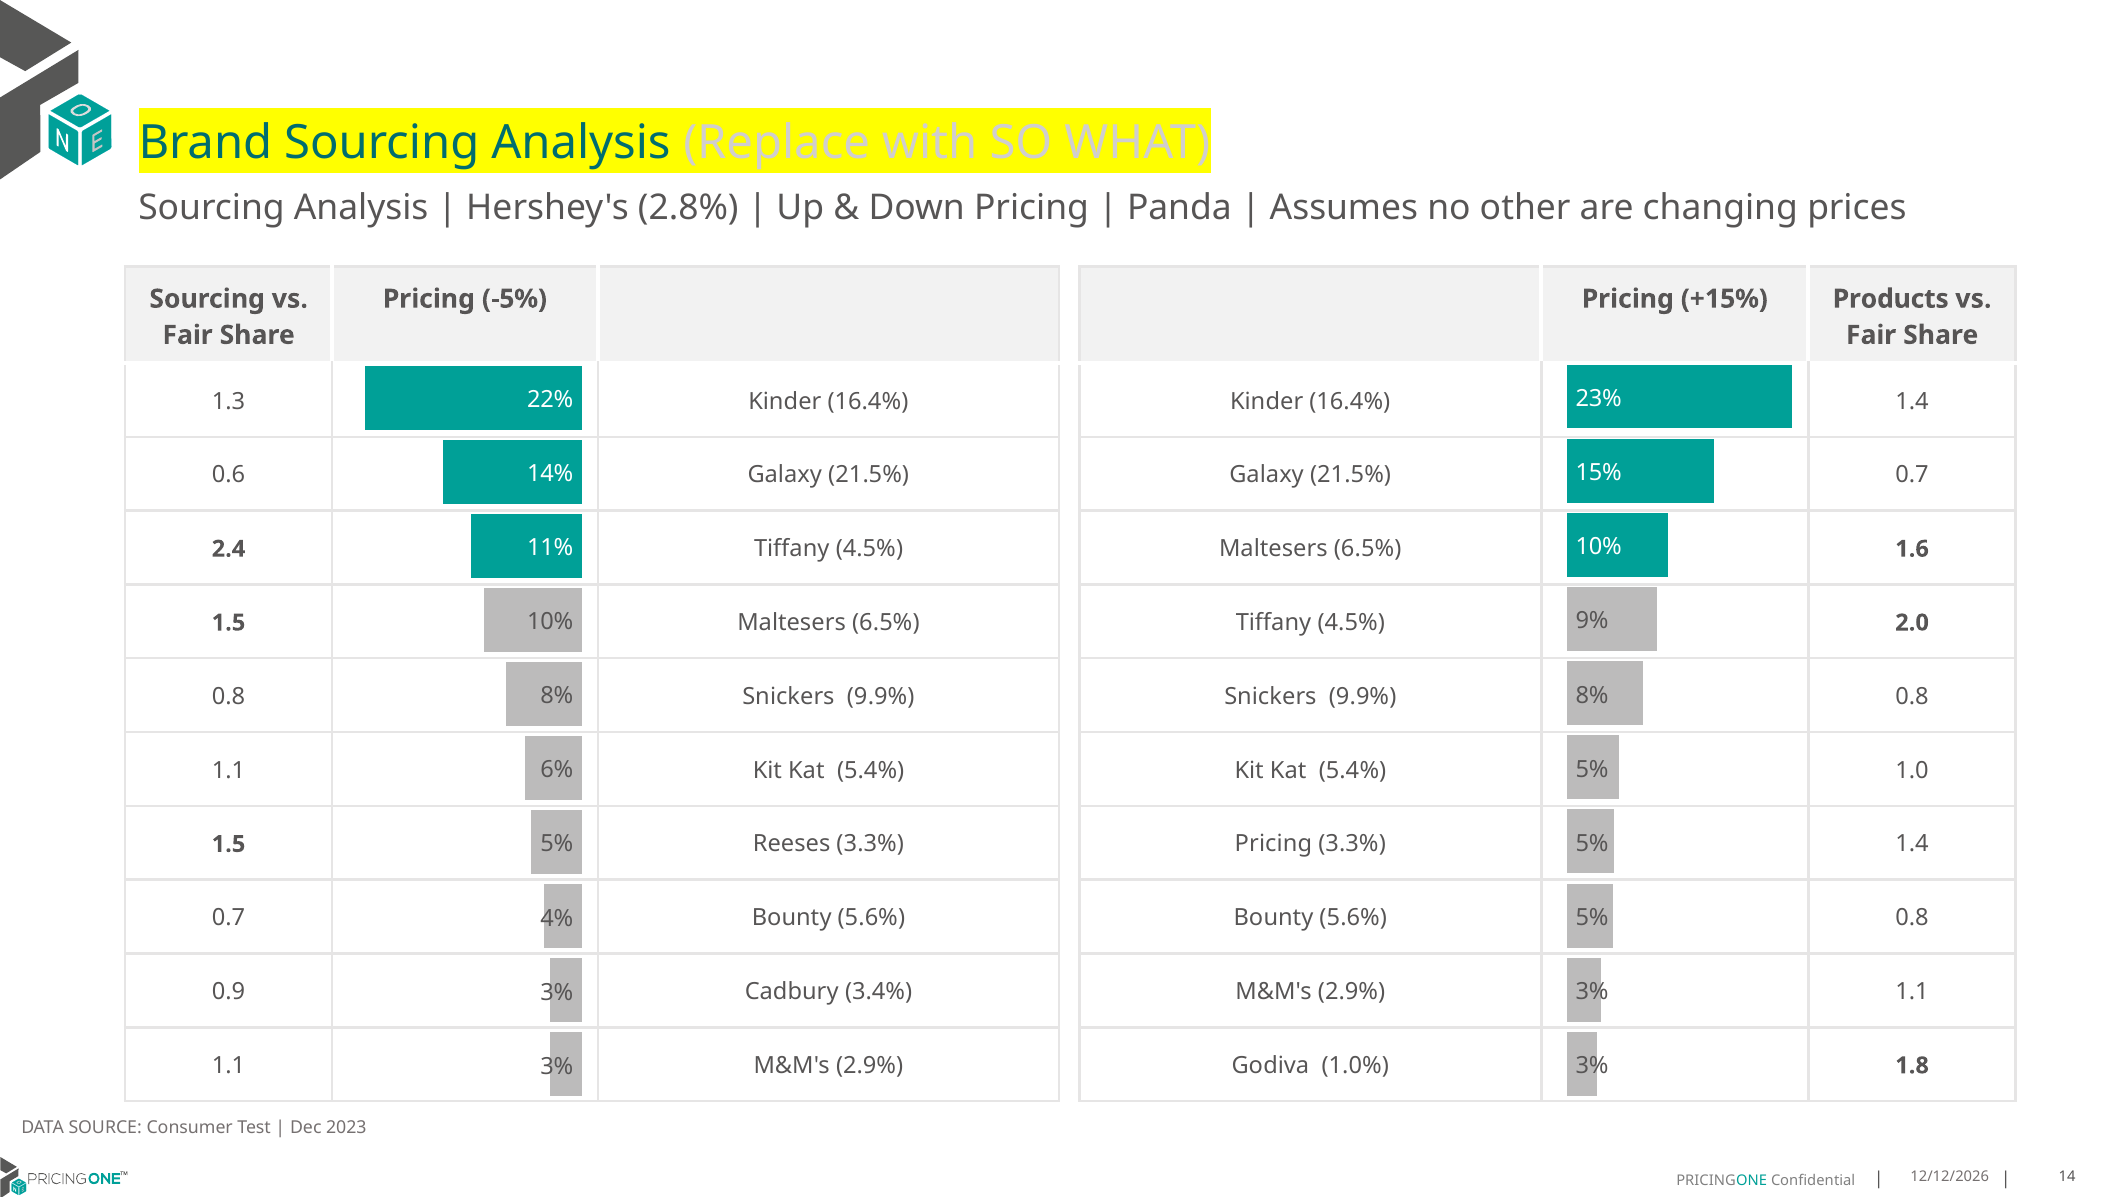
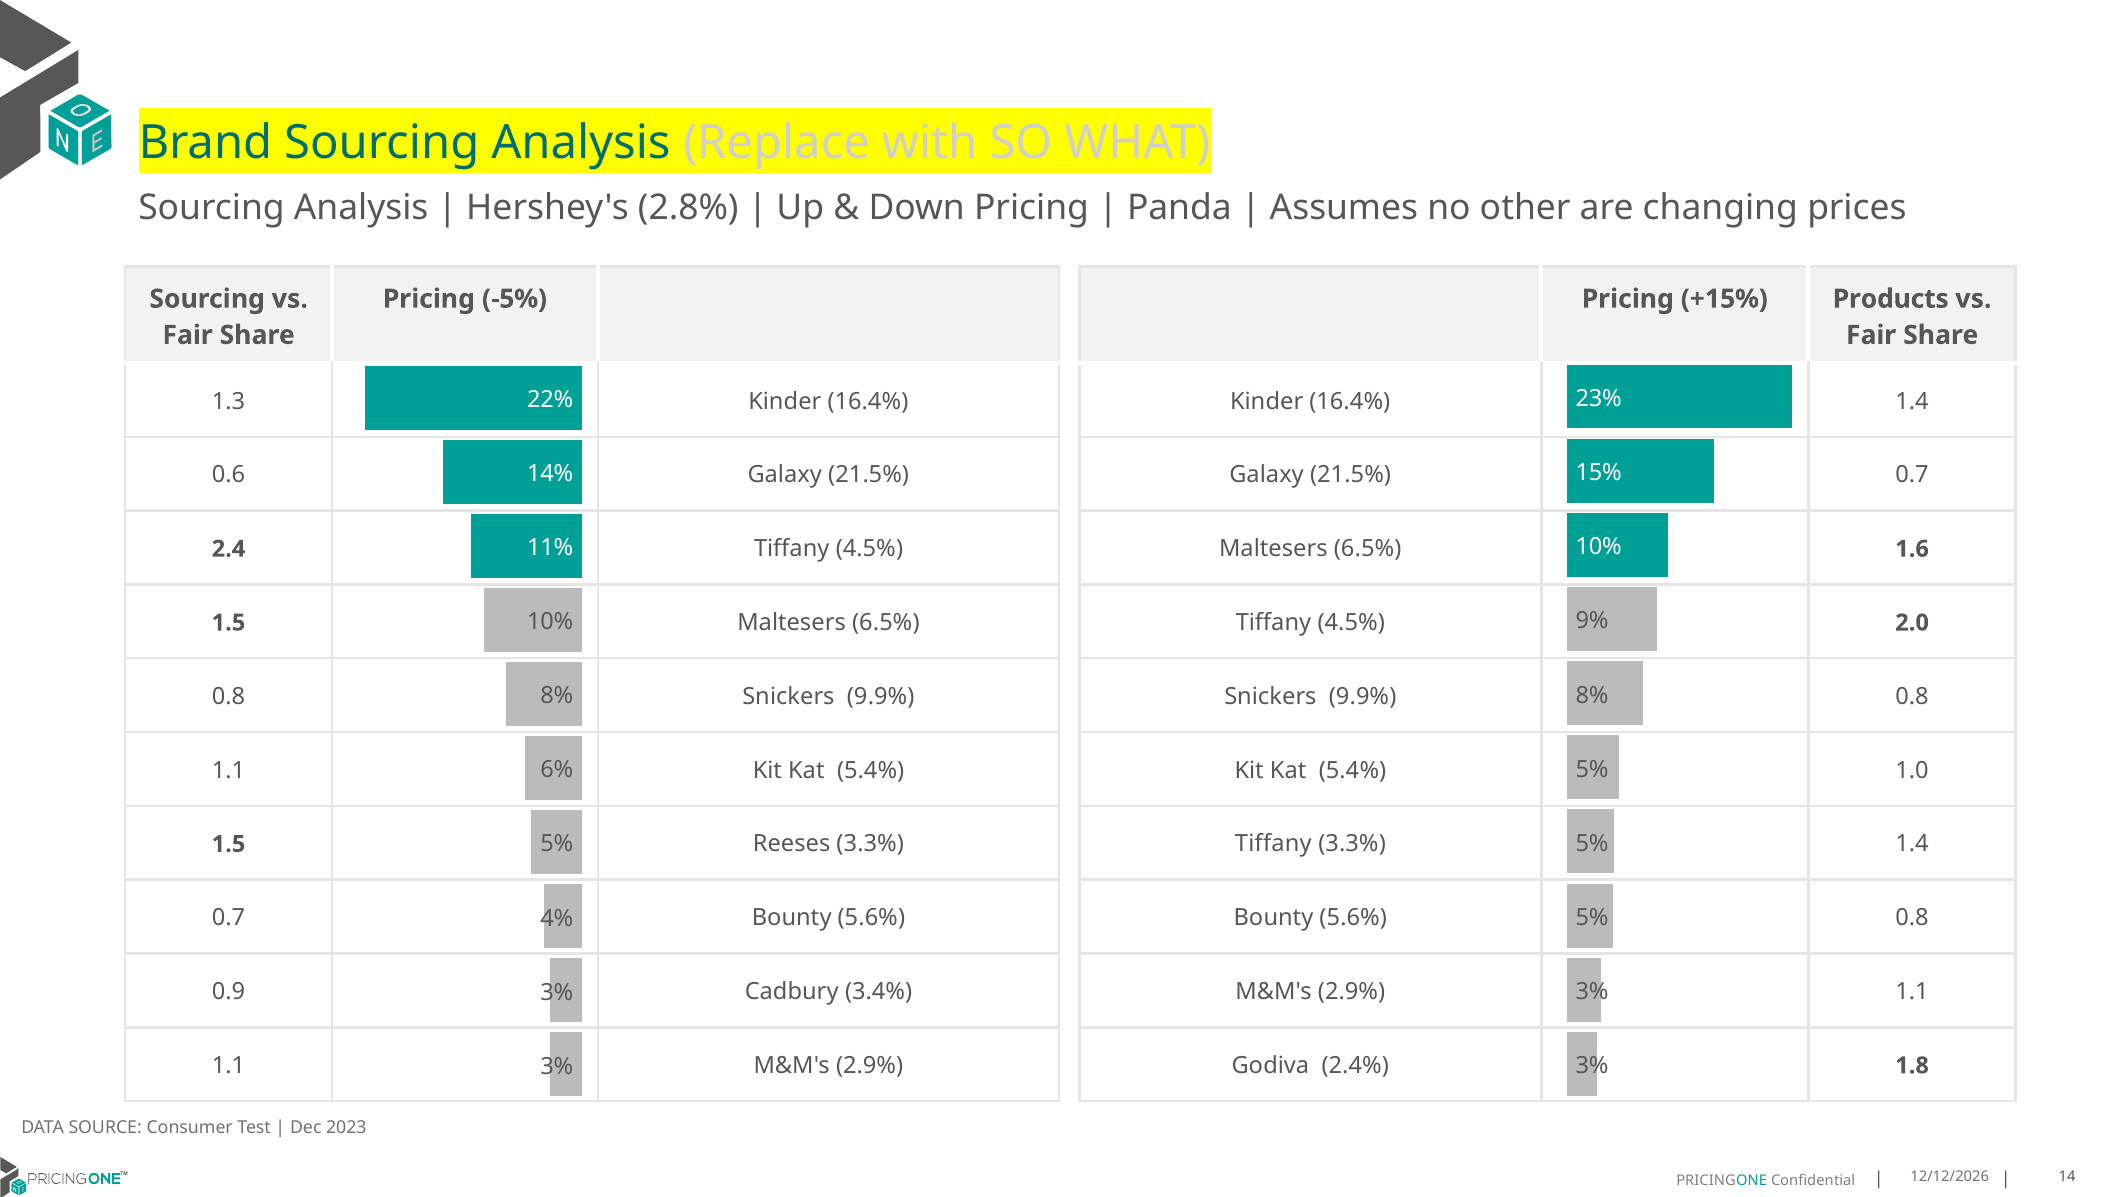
Pricing at (1273, 844): Pricing -> Tiffany
1.0%: 1.0% -> 2.4%
